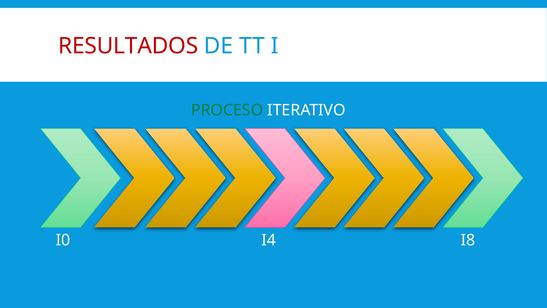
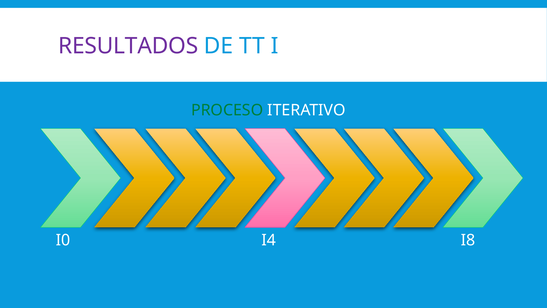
RESULTADOS colour: red -> purple
